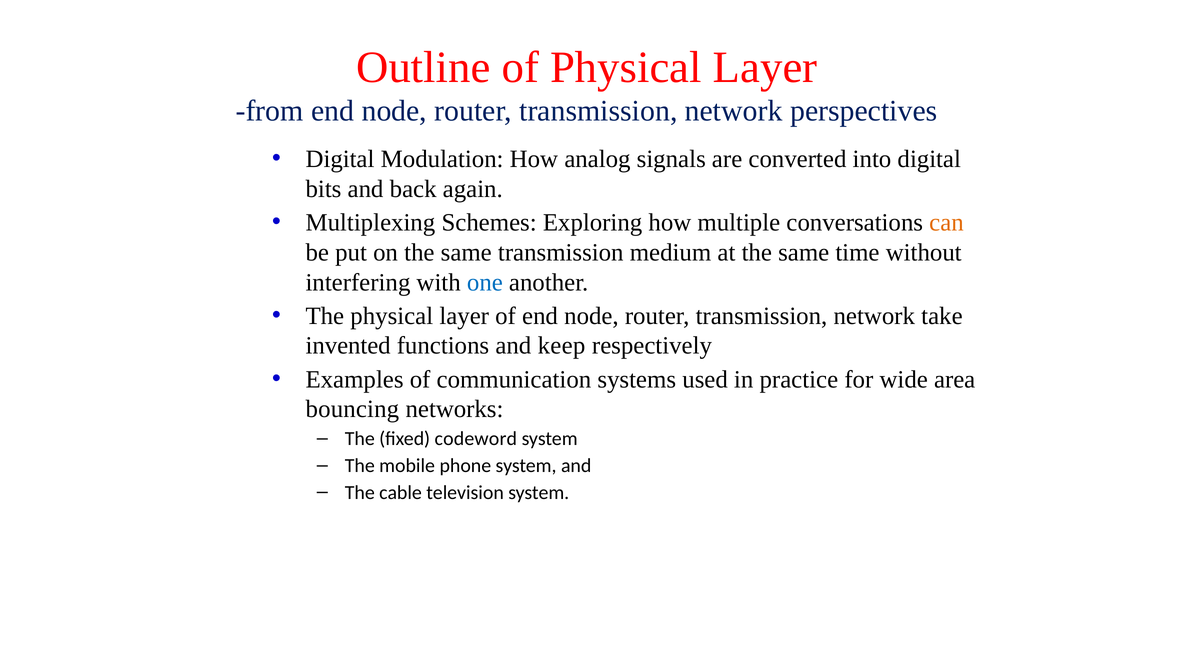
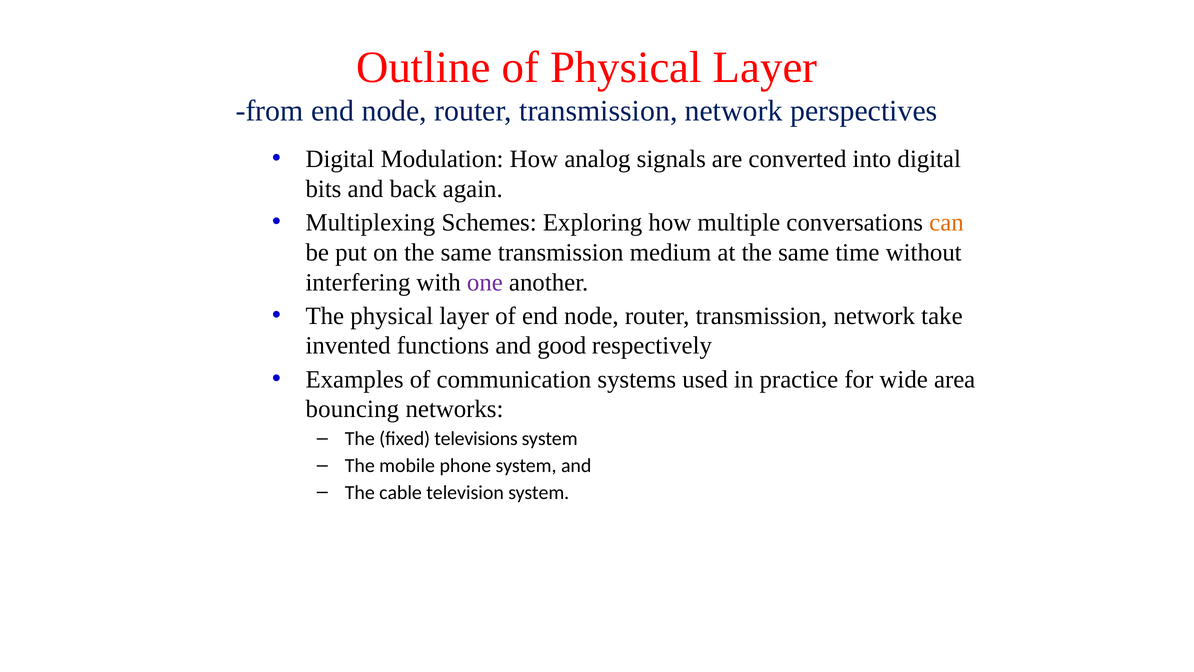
one colour: blue -> purple
keep: keep -> good
codeword: codeword -> televisions
